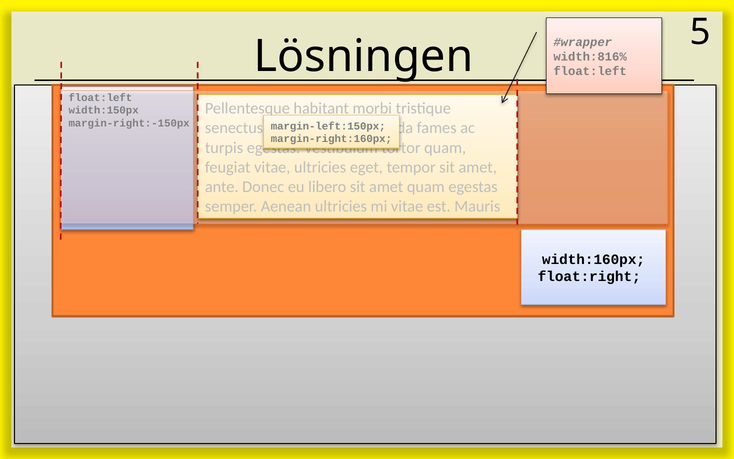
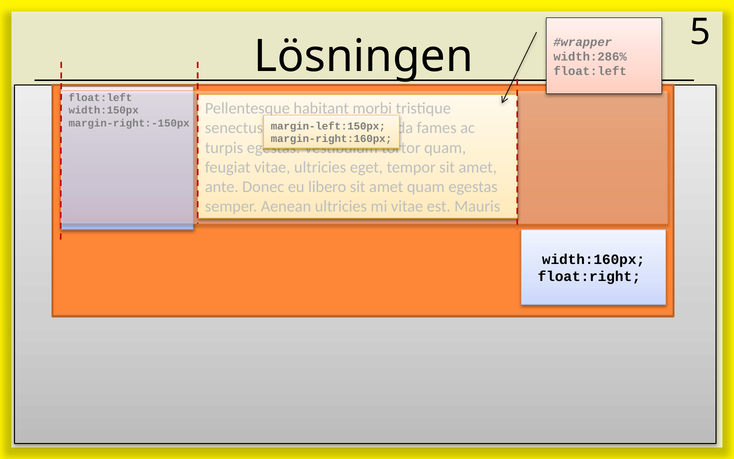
width:816%: width:816% -> width:286%
